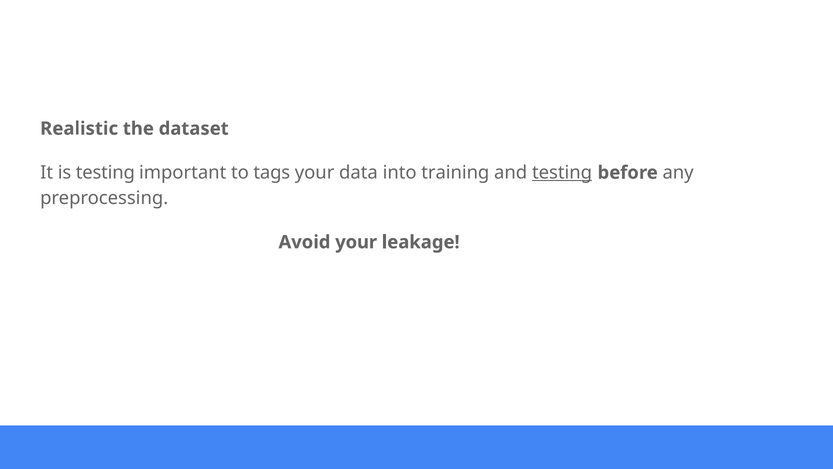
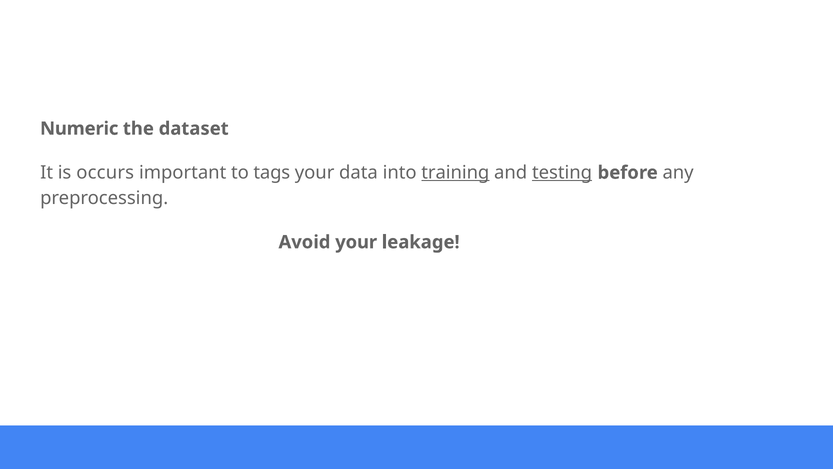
Realistic: Realistic -> Numeric
is testing: testing -> occurs
training underline: none -> present
